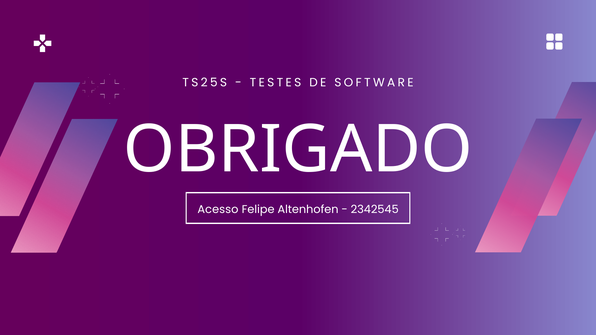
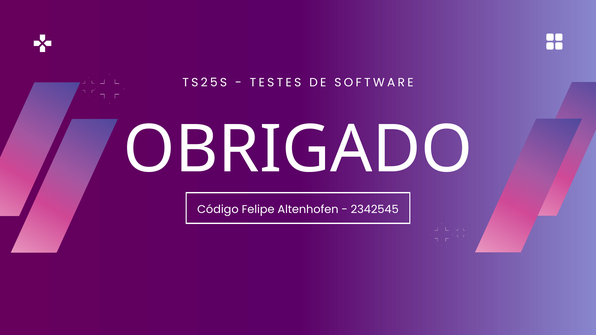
Acesso: Acesso -> Código
